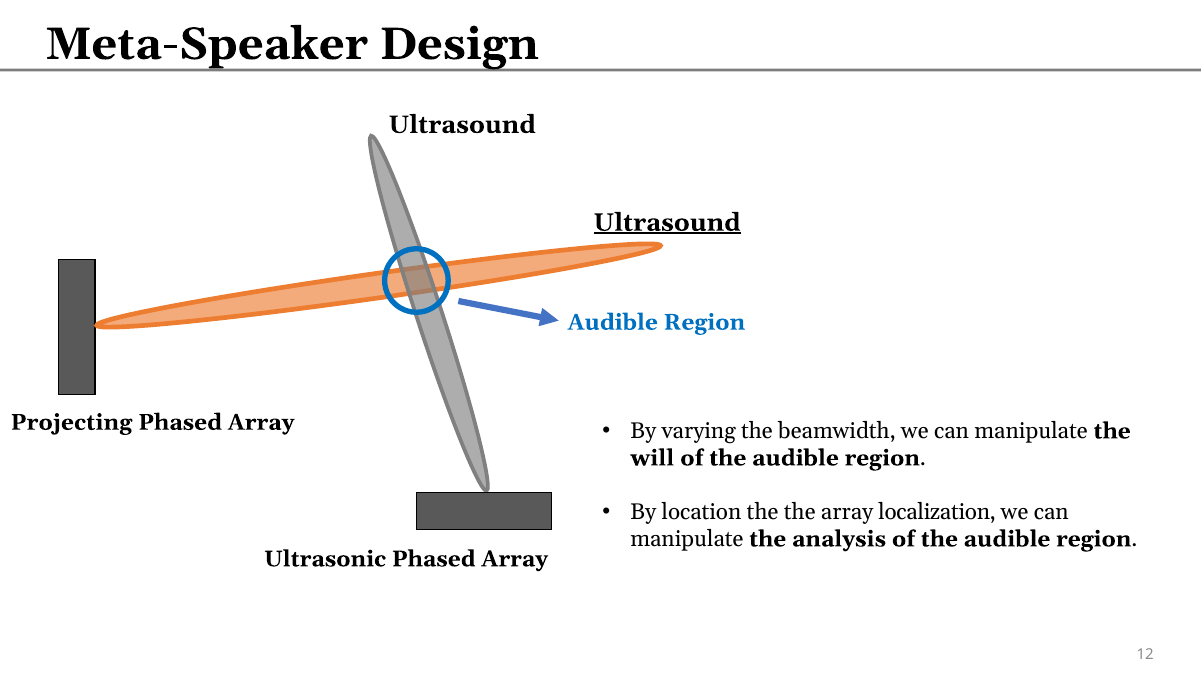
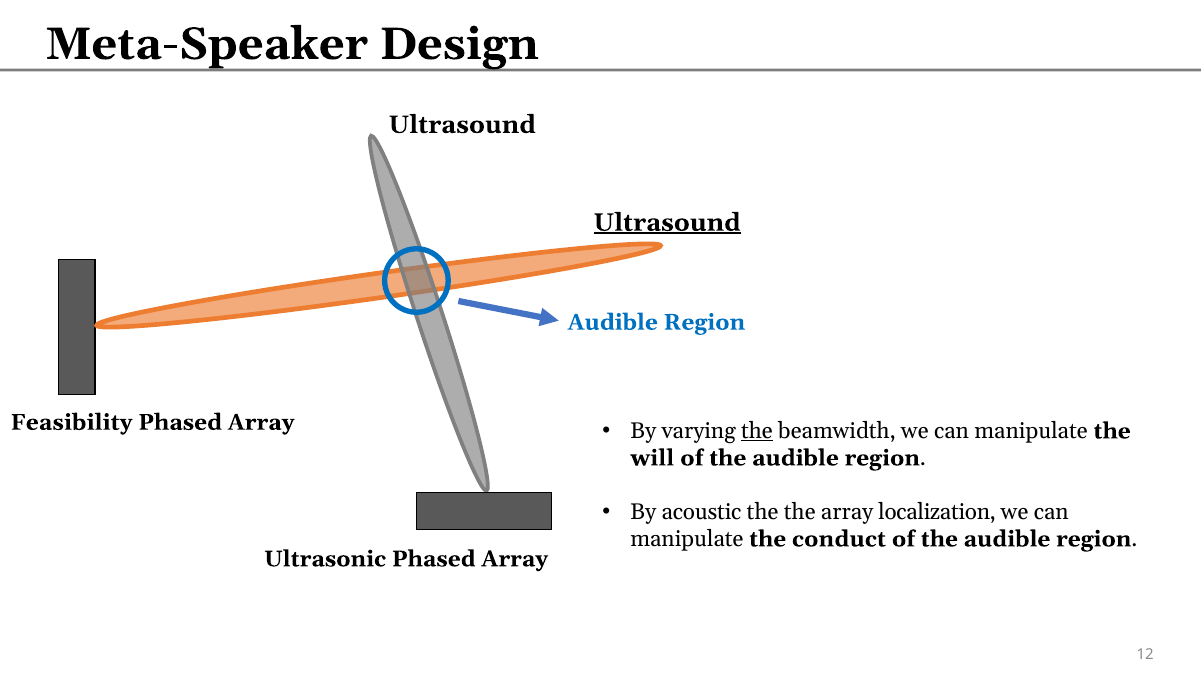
Projecting: Projecting -> Feasibility
the at (757, 431) underline: none -> present
location: location -> acoustic
analysis: analysis -> conduct
